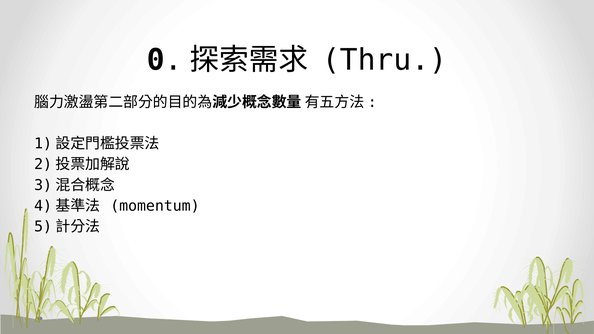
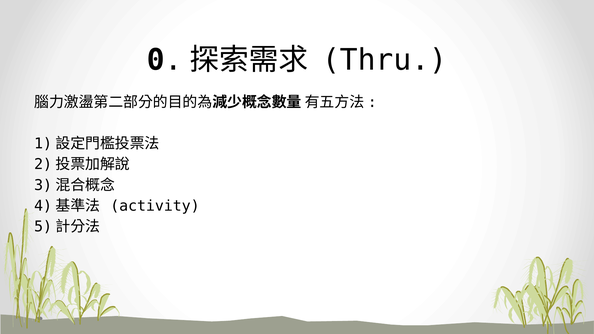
momentum: momentum -> activity
